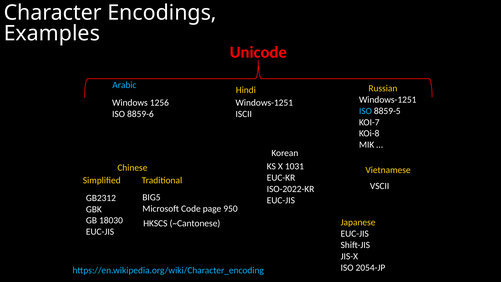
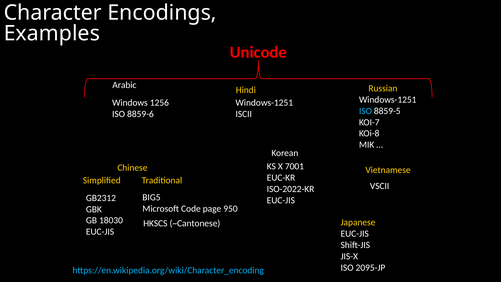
Arabic colour: light blue -> white
1031: 1031 -> 7001
2054-JP: 2054-JP -> 2095-JP
